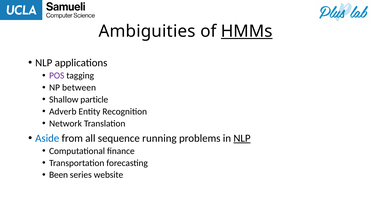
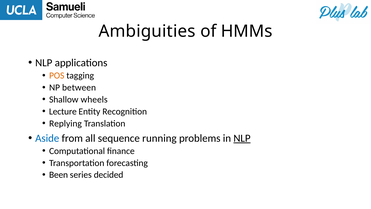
HMMs underline: present -> none
POS colour: purple -> orange
particle: particle -> wheels
Adverb: Adverb -> Lecture
Network: Network -> Replying
website: website -> decided
